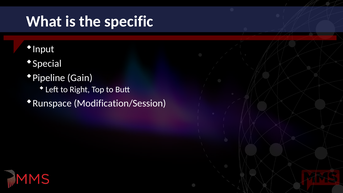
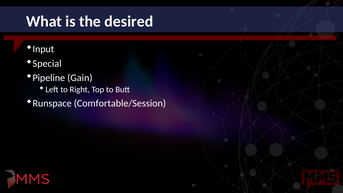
specific: specific -> desired
Modification/Session: Modification/Session -> Comfortable/Session
